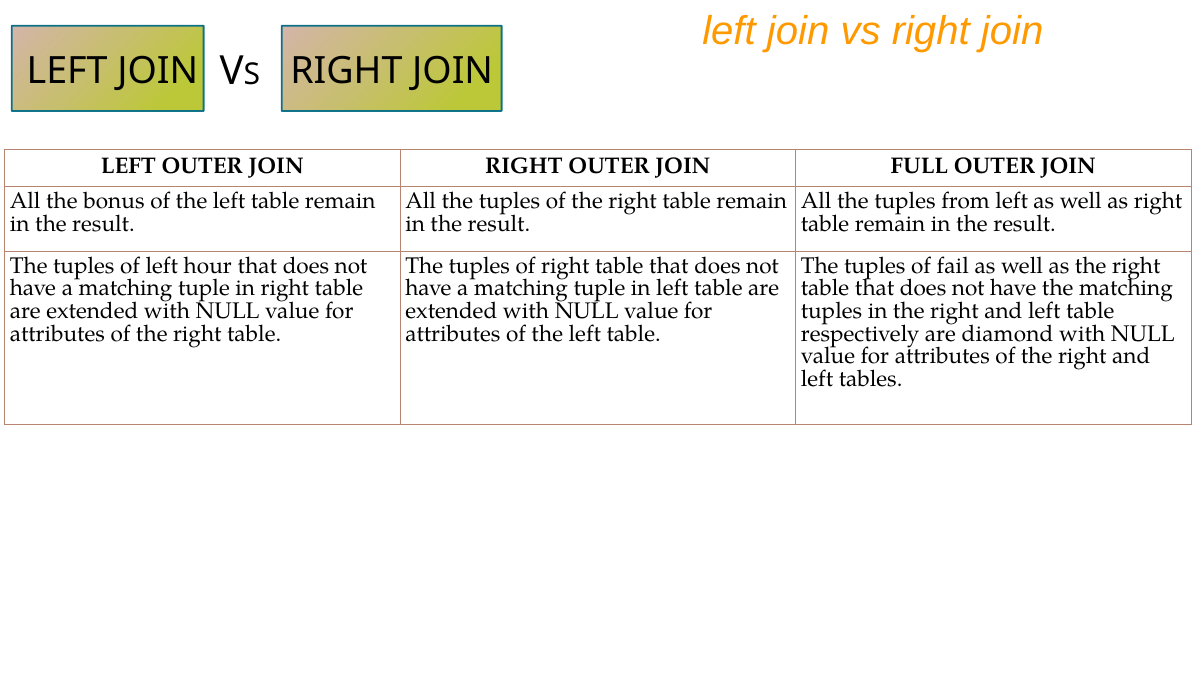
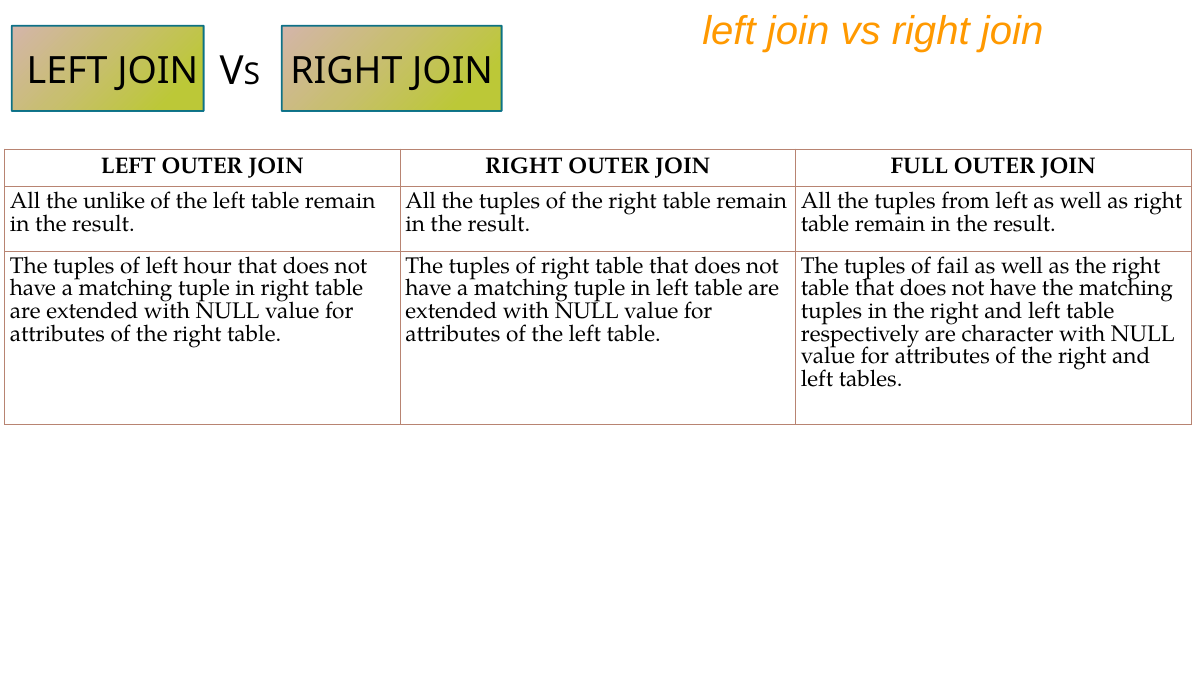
bonus: bonus -> unlike
diamond: diamond -> character
